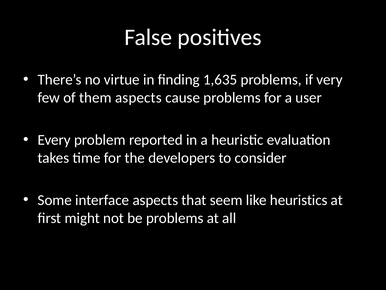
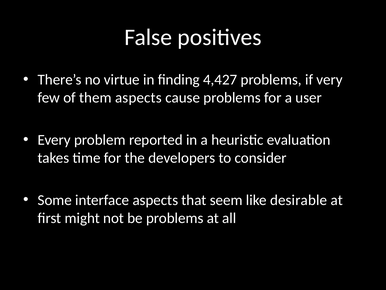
1,635: 1,635 -> 4,427
heuristics: heuristics -> desirable
